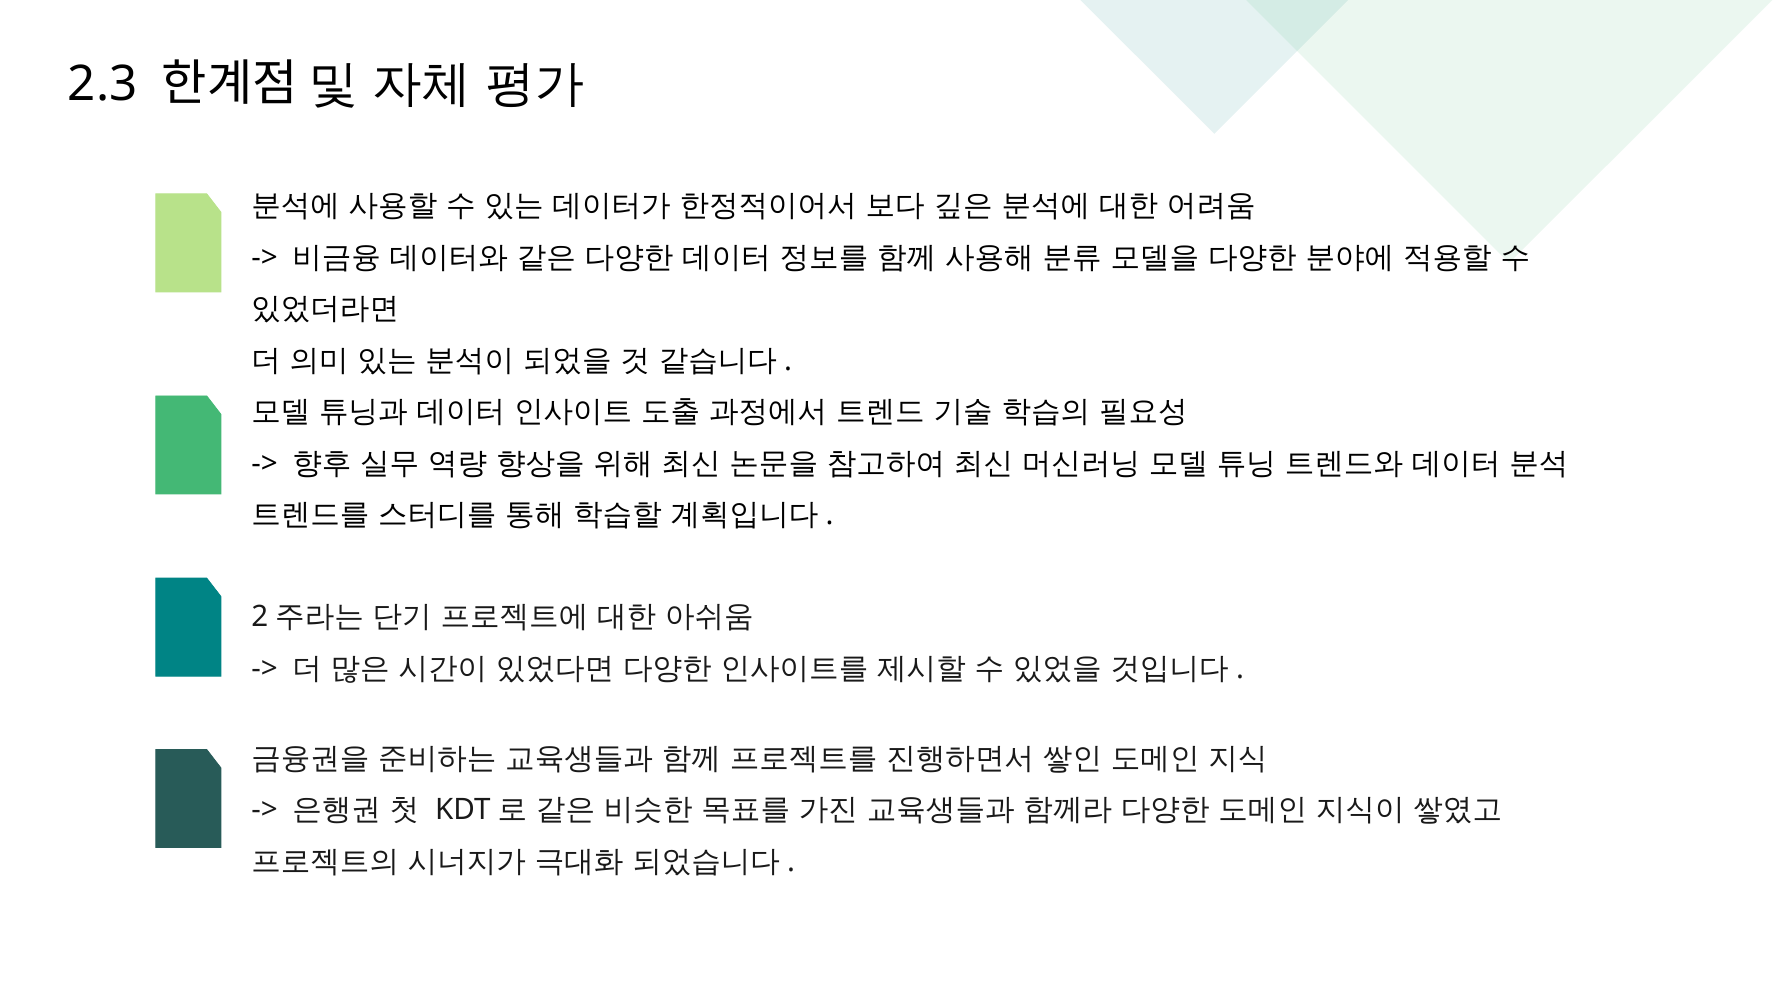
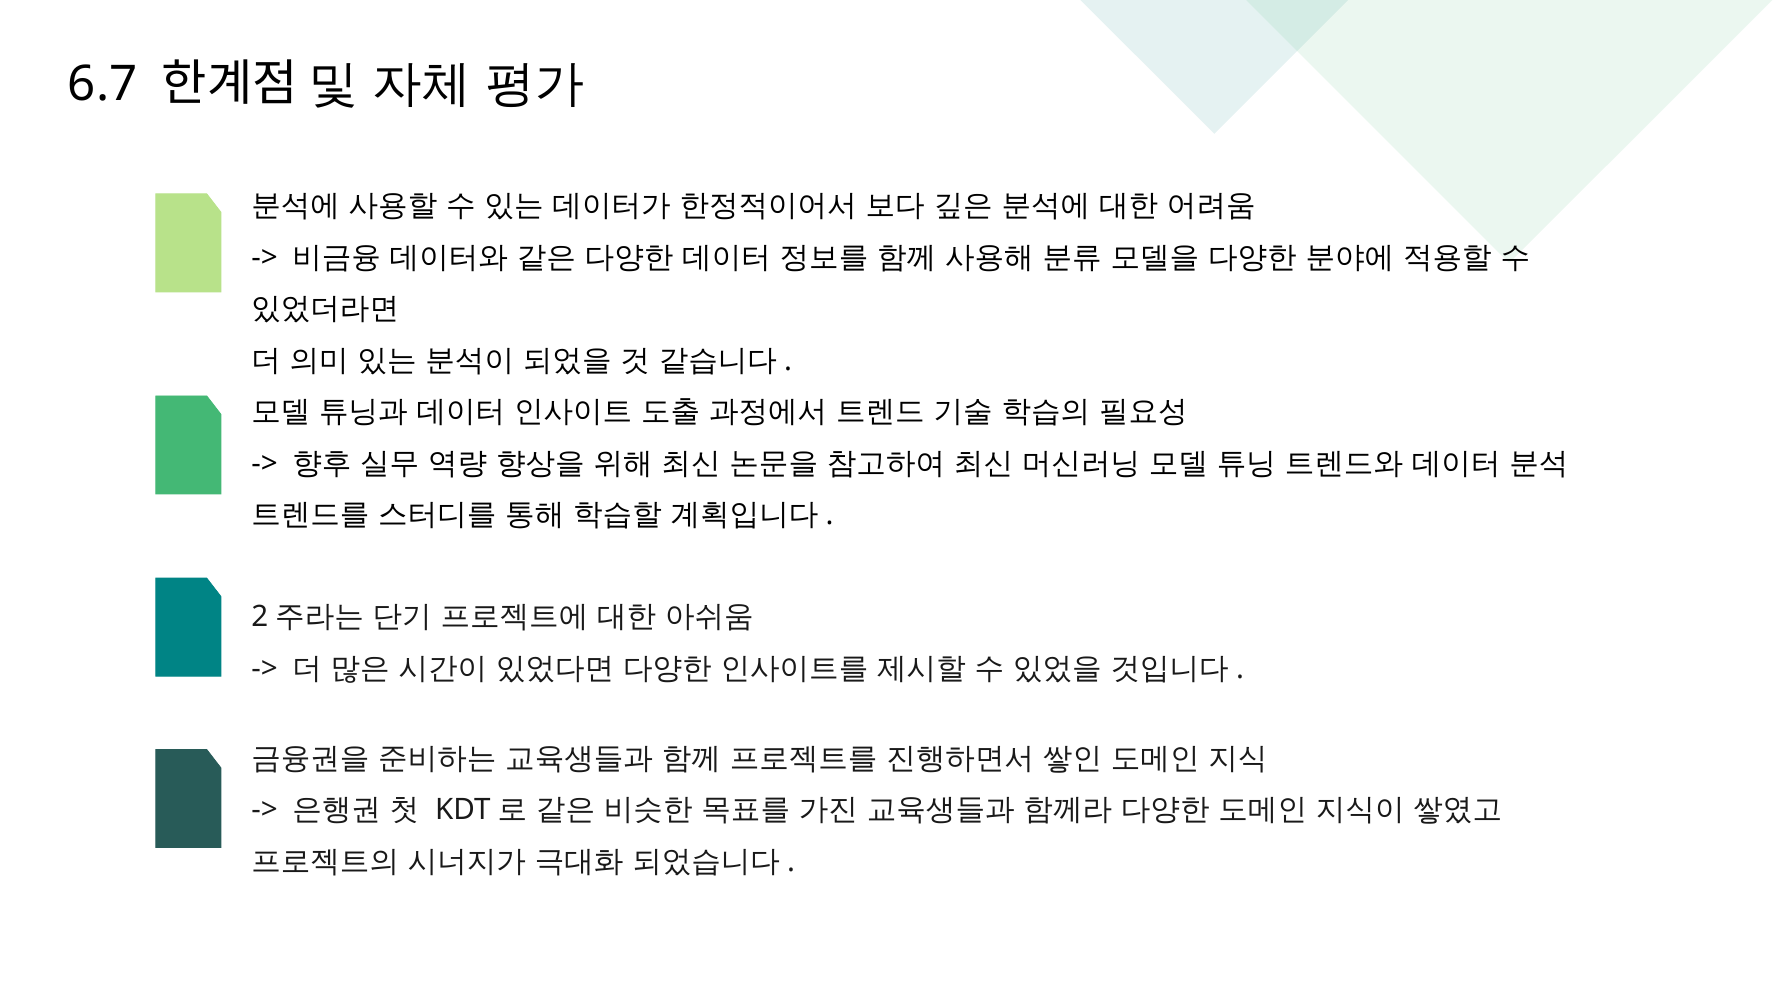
2.3: 2.3 -> 6.7
